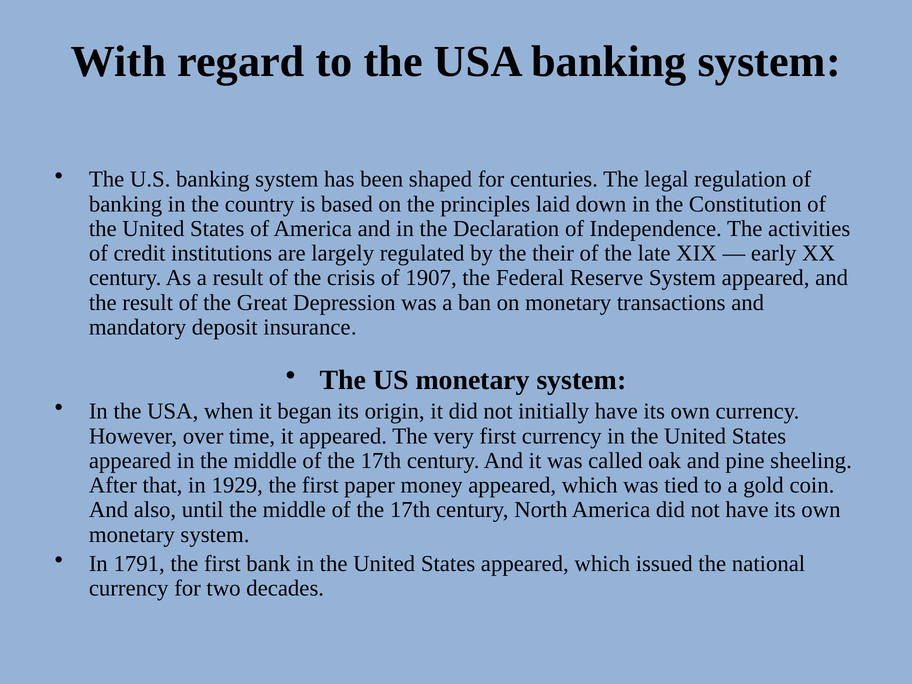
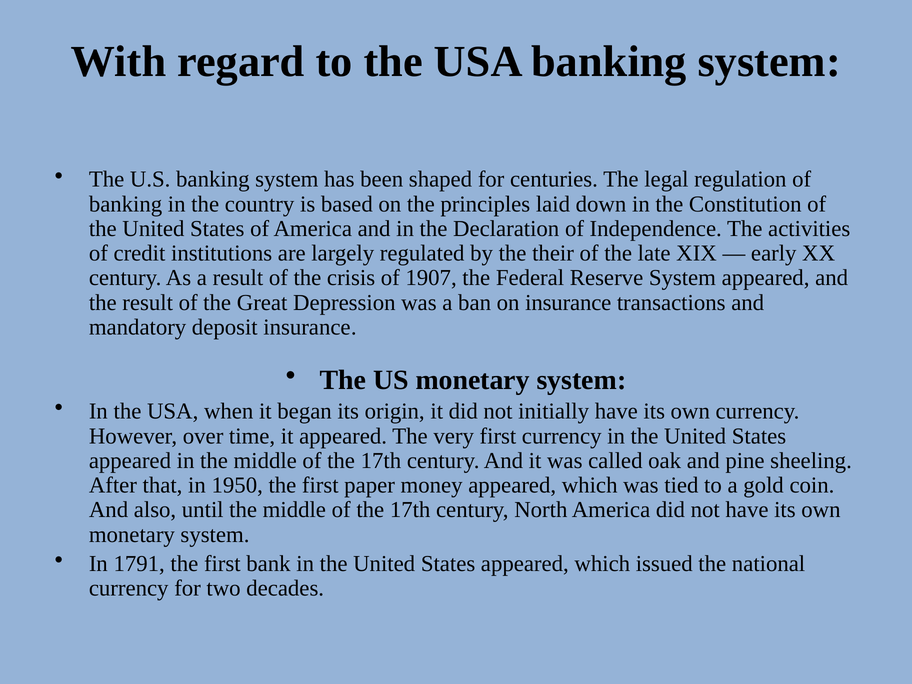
on monetary: monetary -> insurance
1929: 1929 -> 1950
